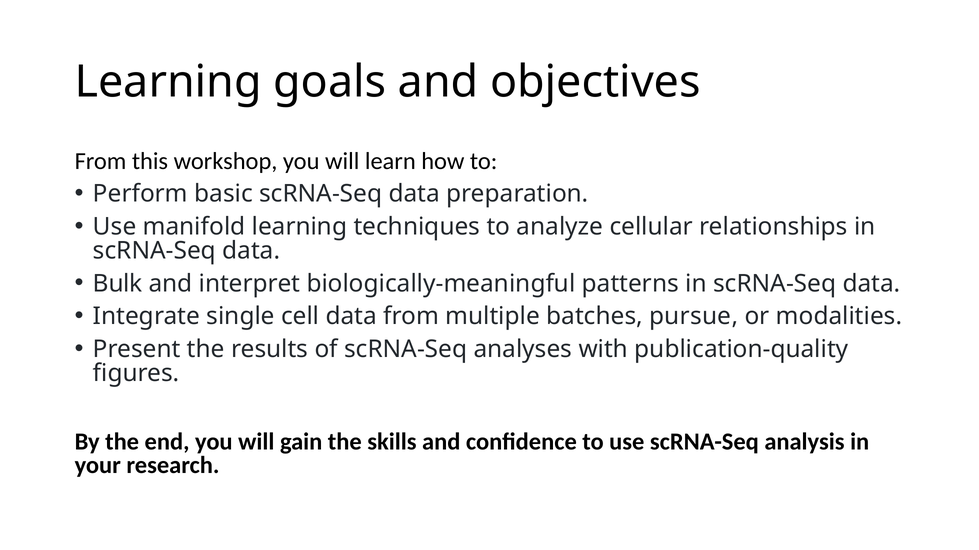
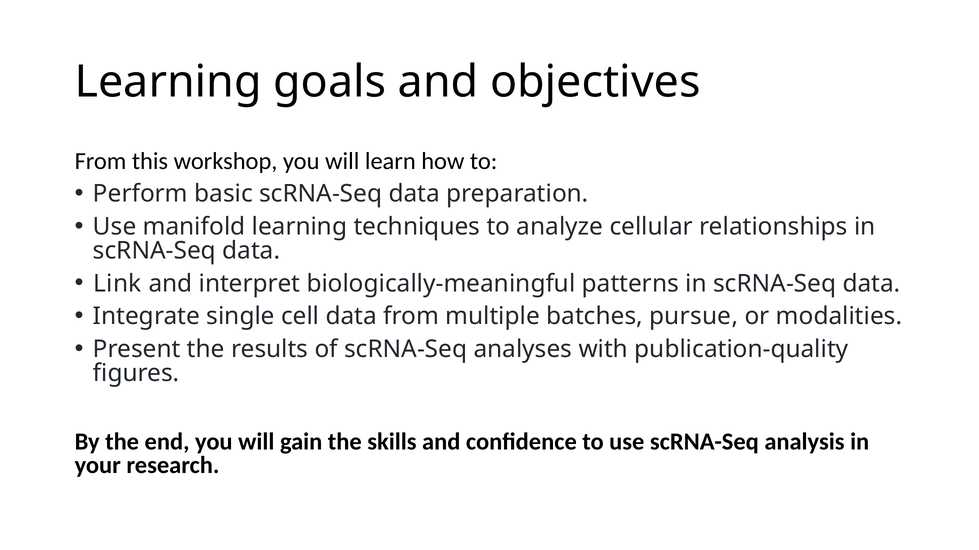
Bulk: Bulk -> Link
